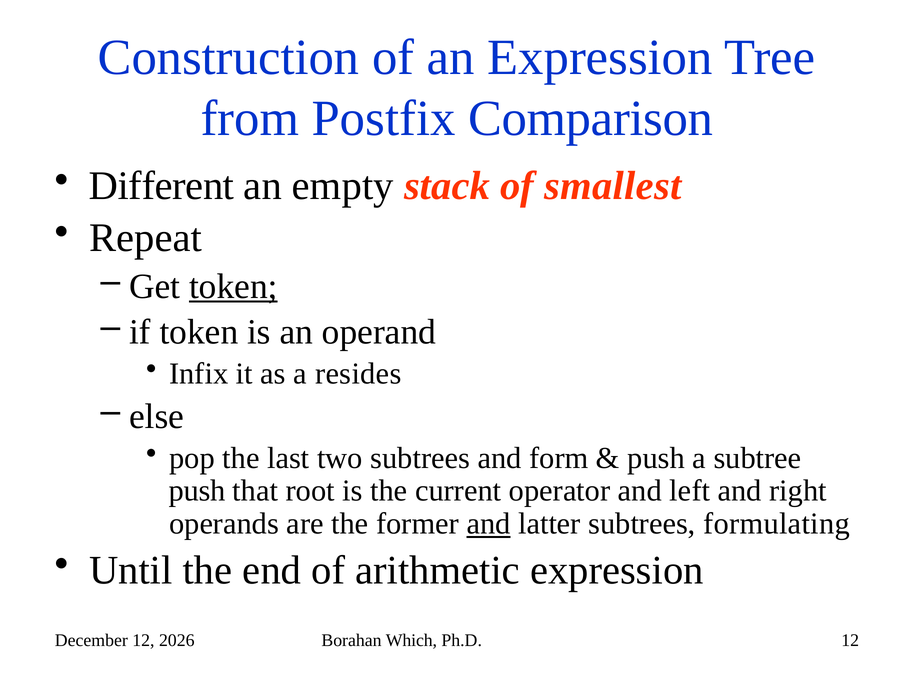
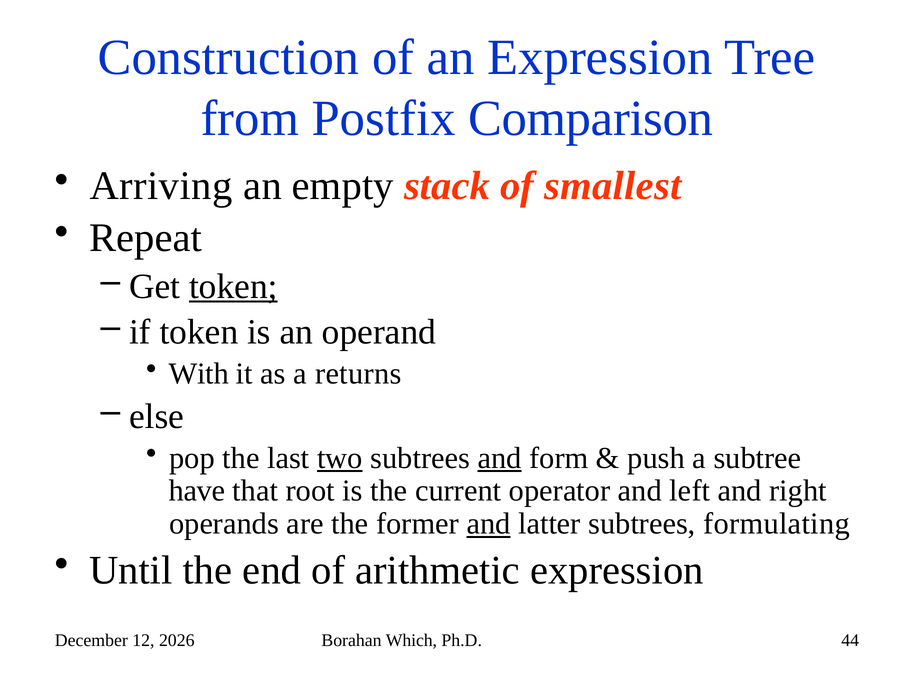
Different: Different -> Arriving
Infix: Infix -> With
resides: resides -> returns
two underline: none -> present
and at (500, 458) underline: none -> present
push at (197, 491): push -> have
Ph.D 12: 12 -> 44
